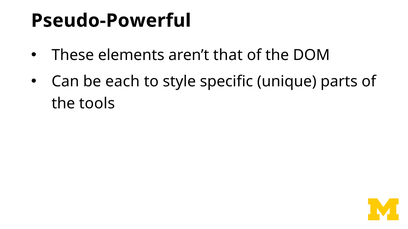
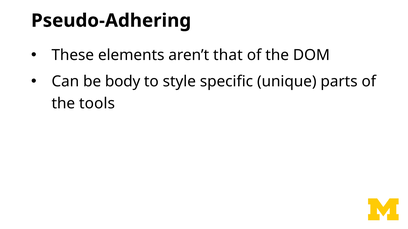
Pseudo-Powerful: Pseudo-Powerful -> Pseudo-Adhering
each: each -> body
